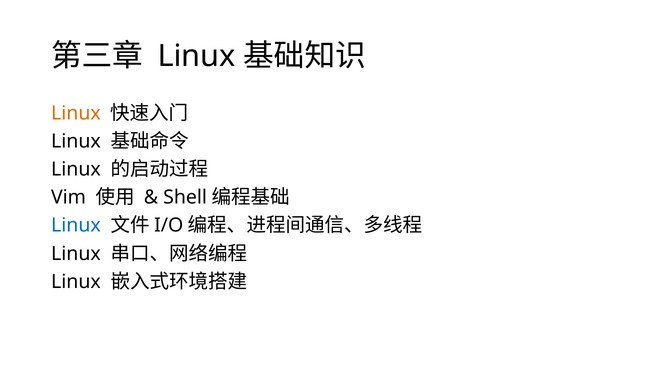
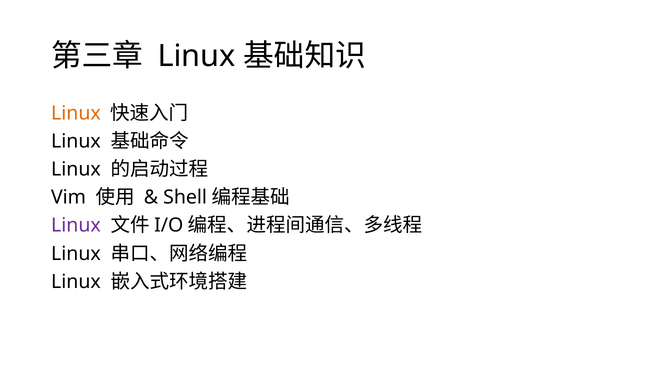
Linux at (76, 225) colour: blue -> purple
